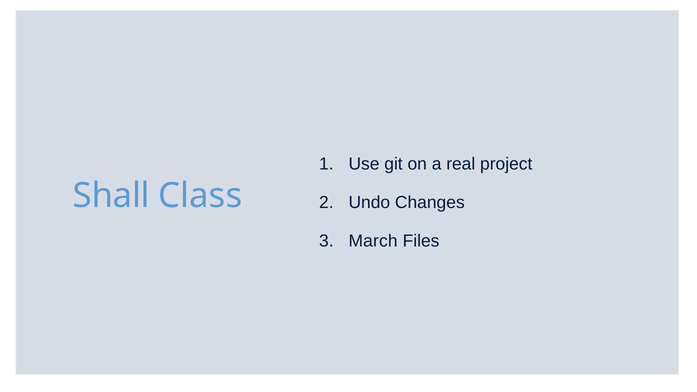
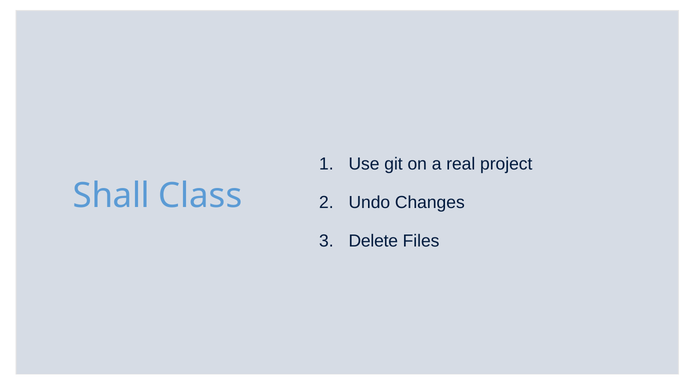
March: March -> Delete
